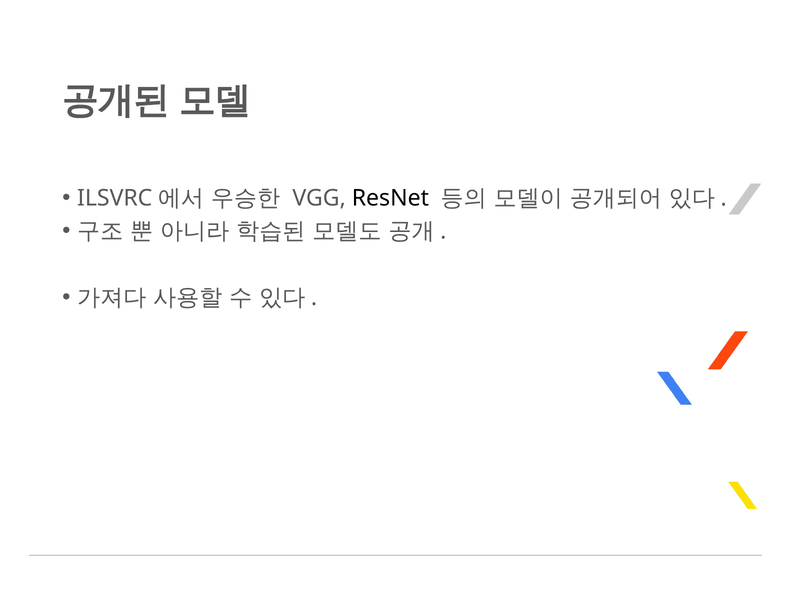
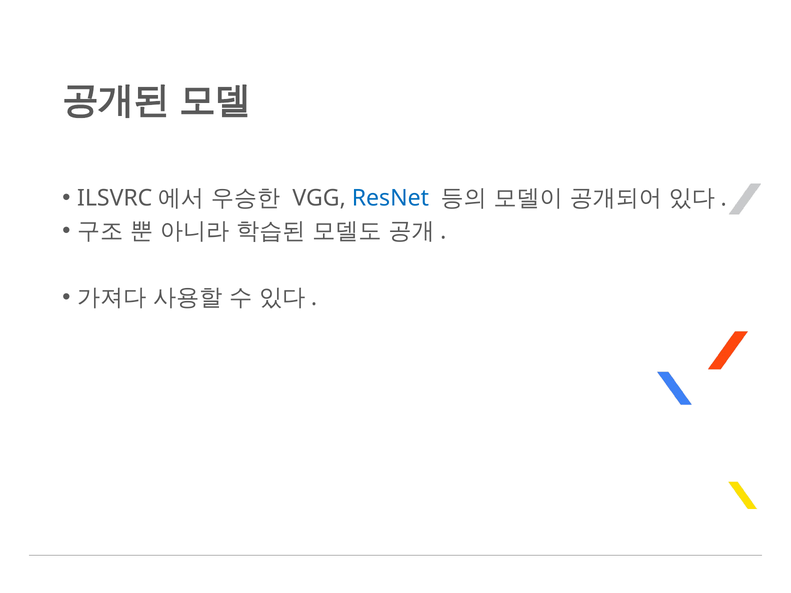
ResNet colour: black -> blue
